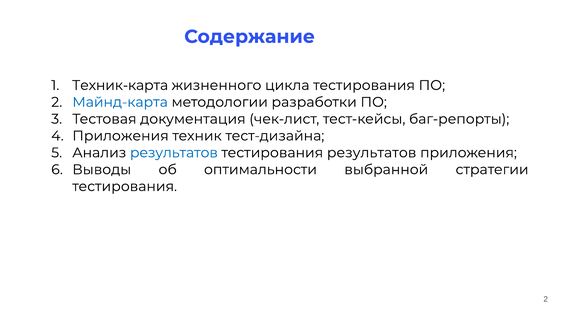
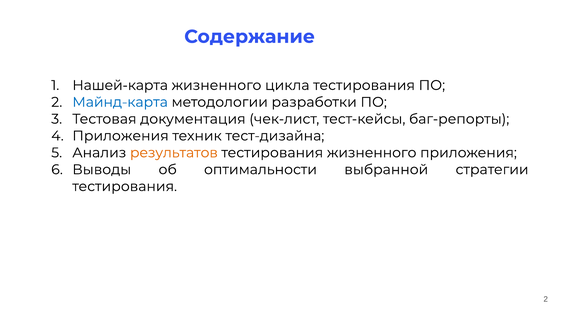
Техник-карта: Техник-карта -> Нашей-карта
результатов at (174, 152) colour: blue -> orange
тестирования результатов: результатов -> жизненного
